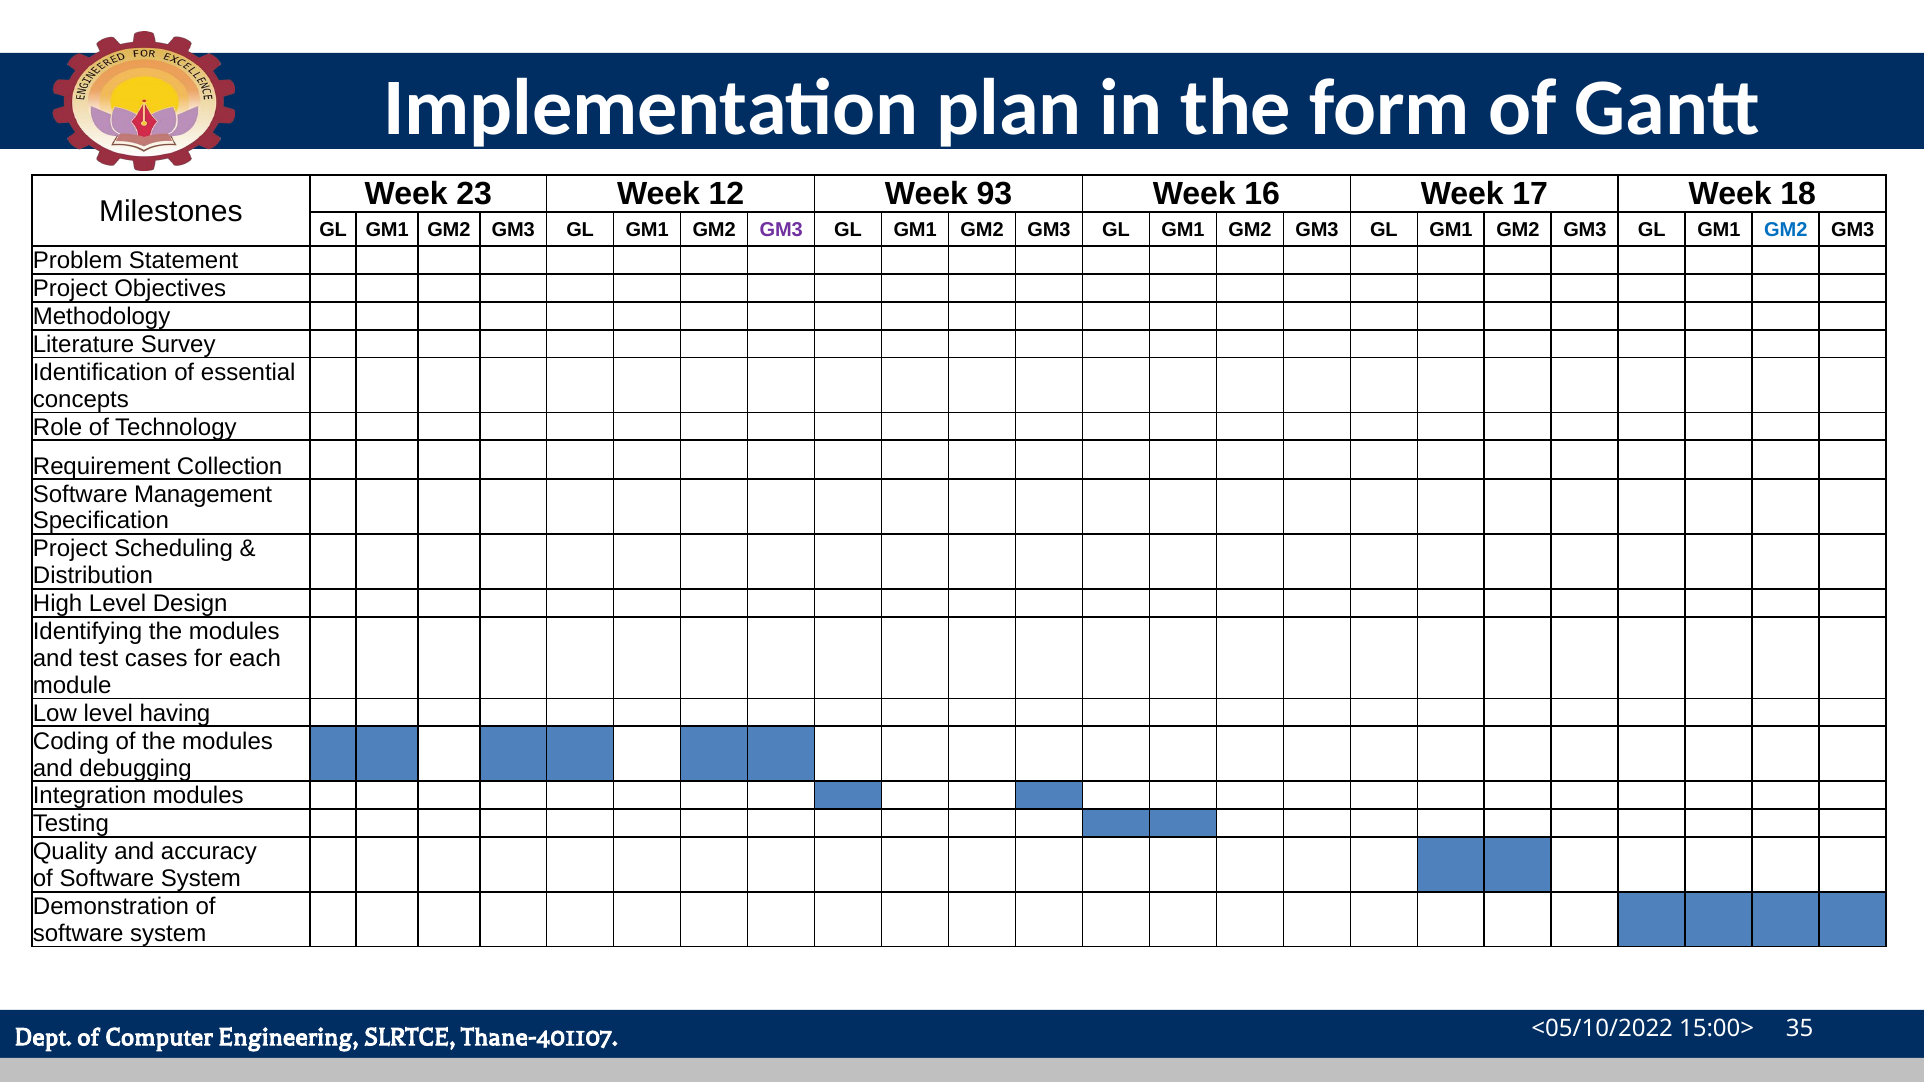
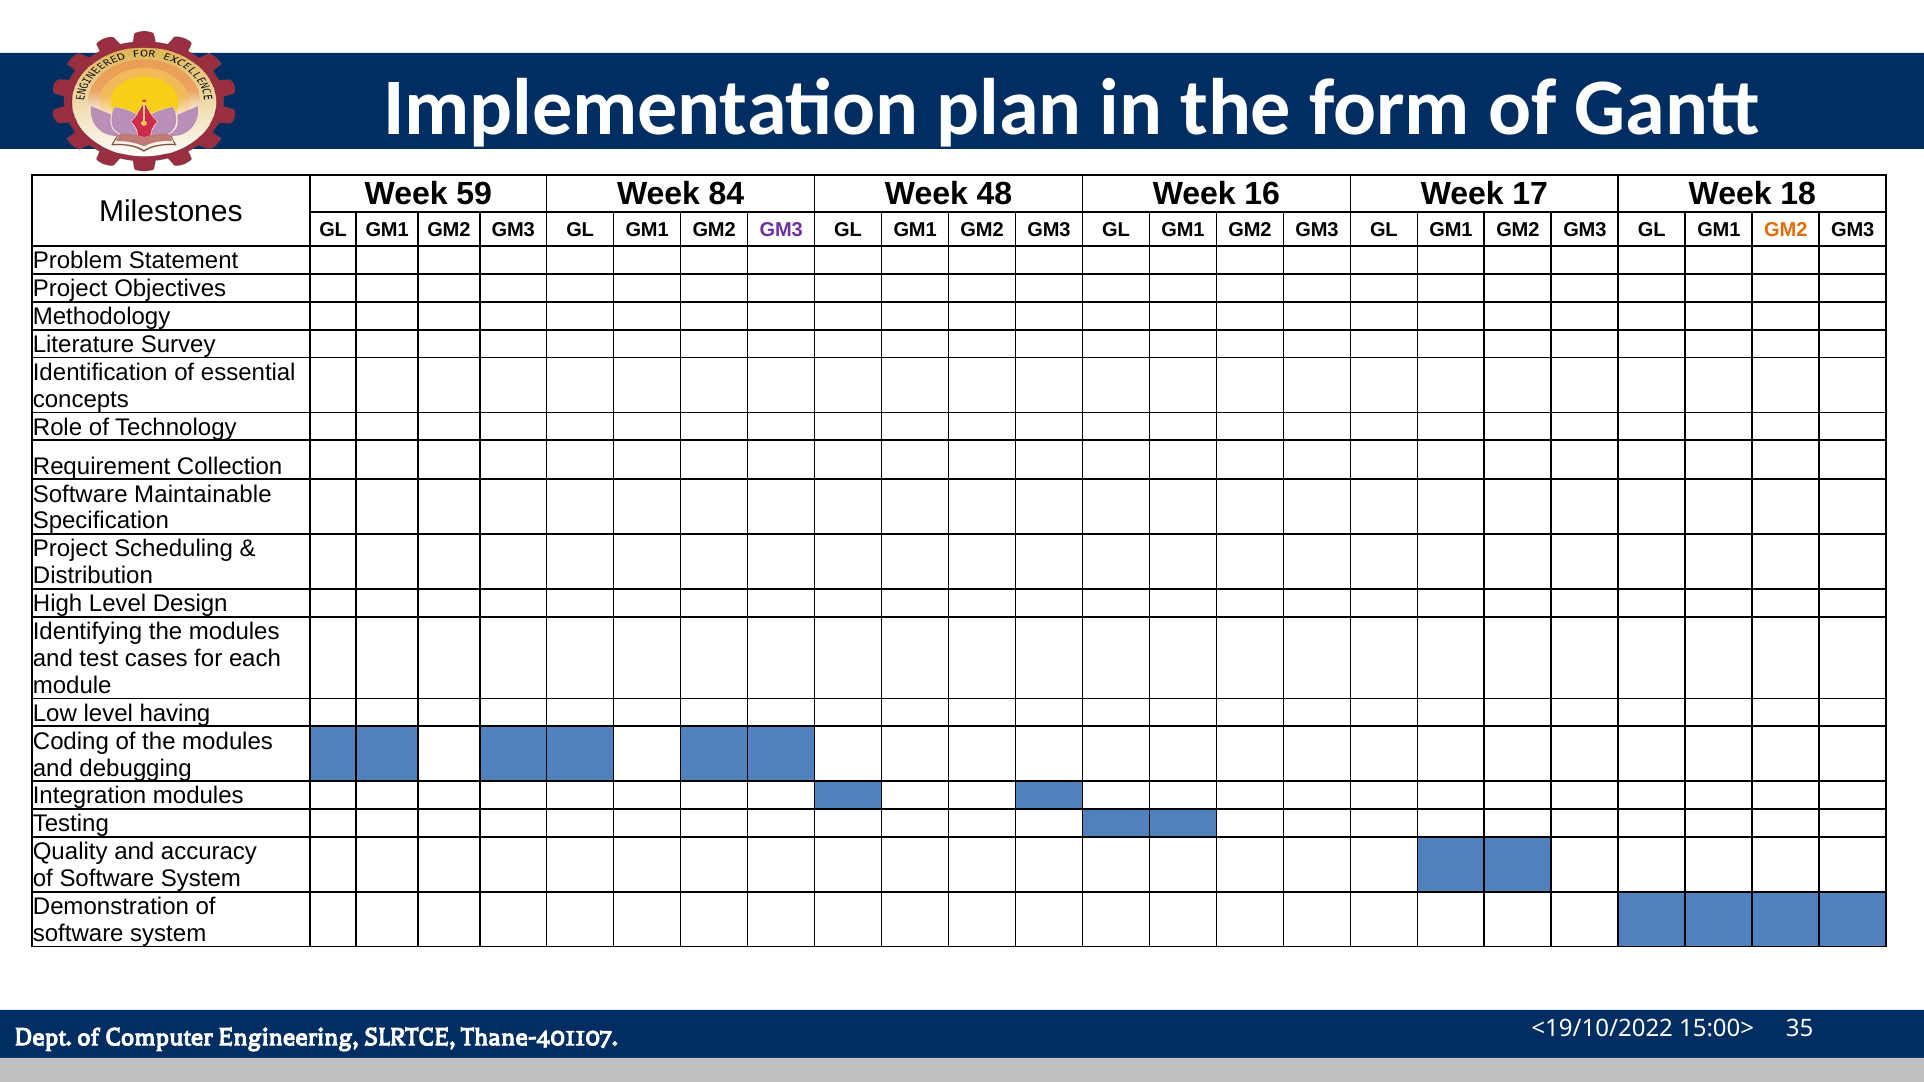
23: 23 -> 59
12: 12 -> 84
93: 93 -> 48
GM2 at (1786, 230) colour: blue -> orange
Management: Management -> Maintainable
<05/10/2022: <05/10/2022 -> <19/10/2022
